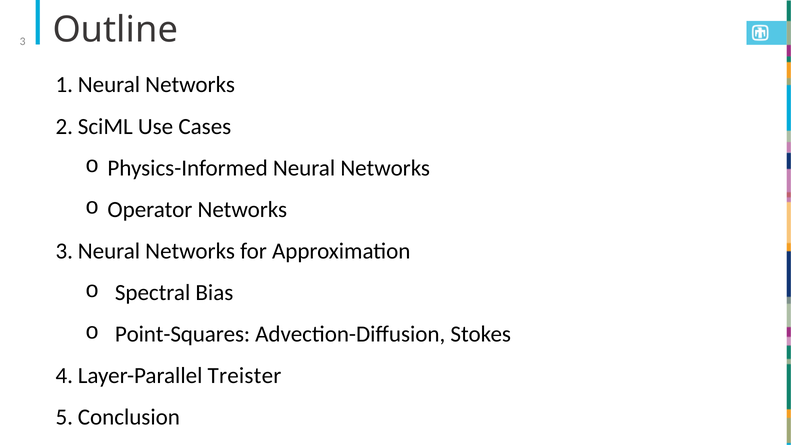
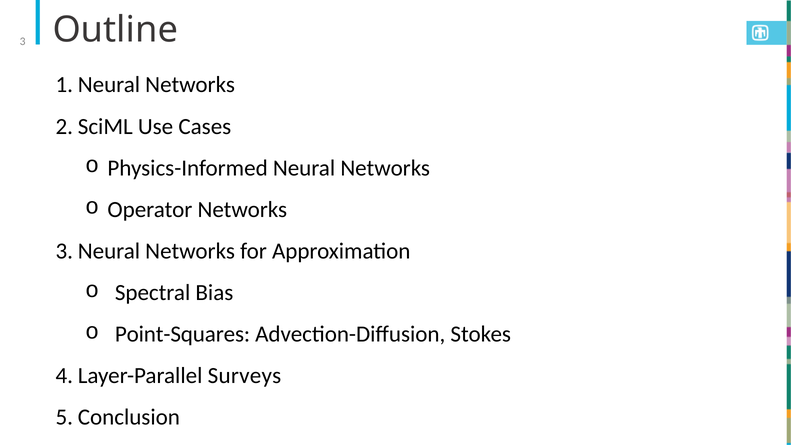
Treister: Treister -> Surveys
